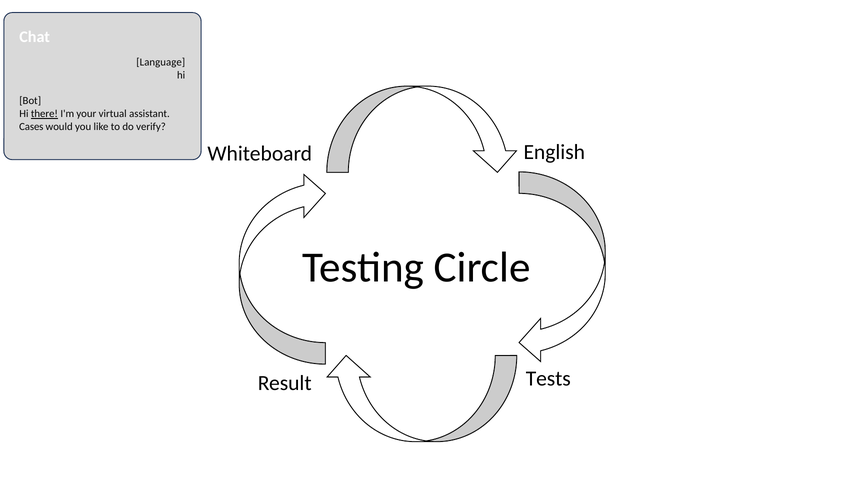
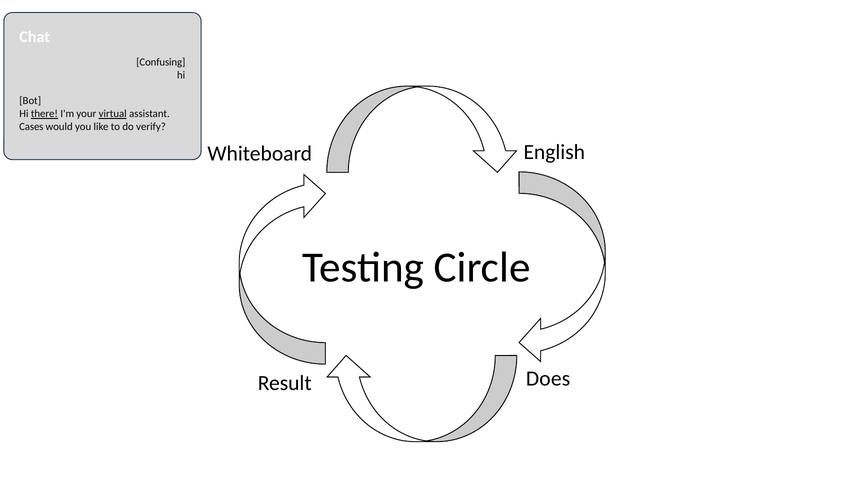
Language: Language -> Confusing
virtual underline: none -> present
Tests: Tests -> Does
